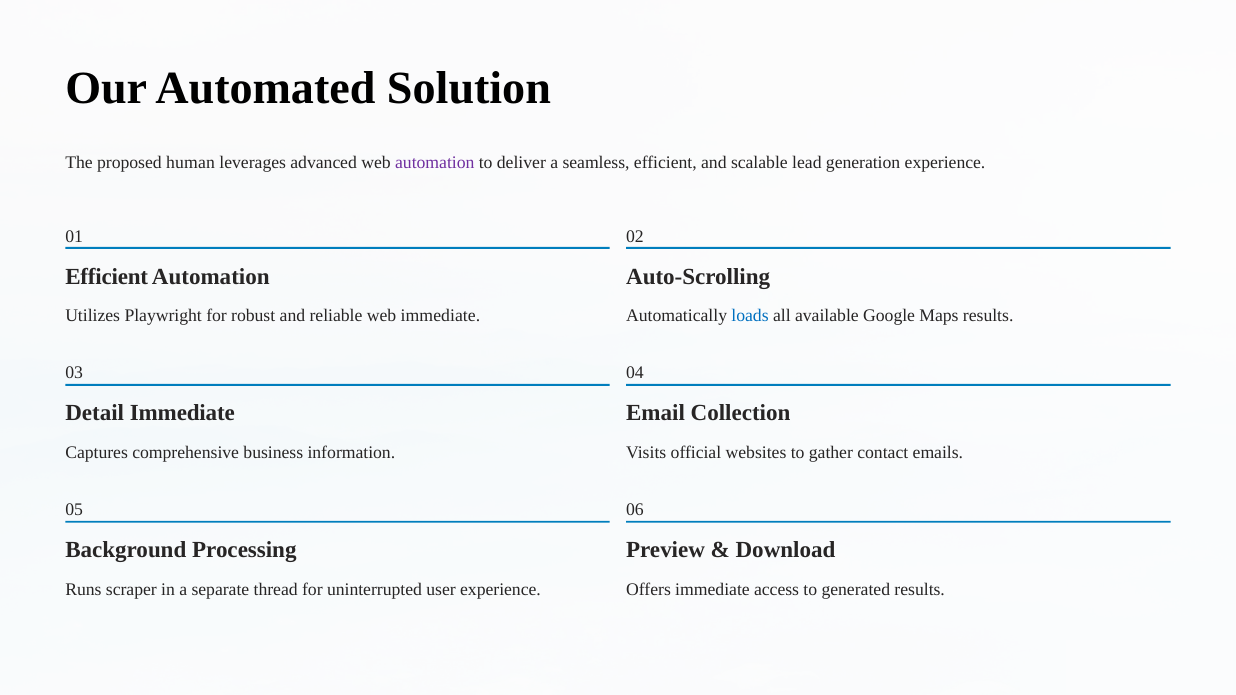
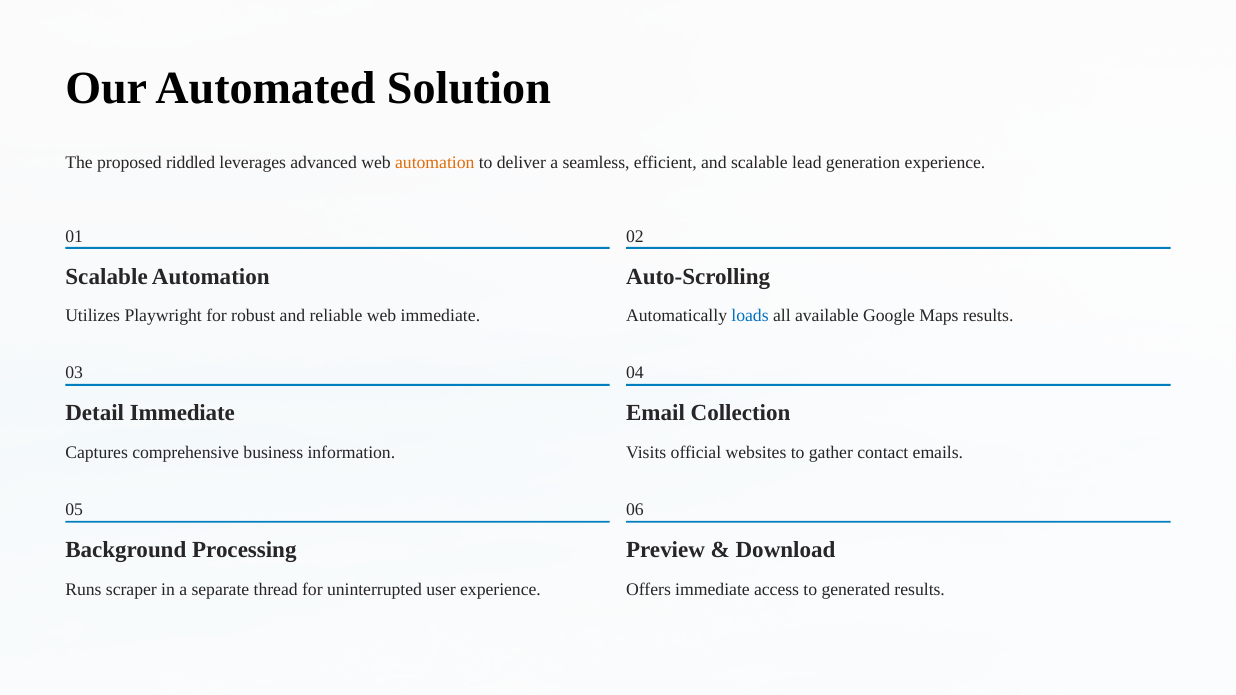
human: human -> riddled
automation at (435, 163) colour: purple -> orange
Efficient at (107, 277): Efficient -> Scalable
